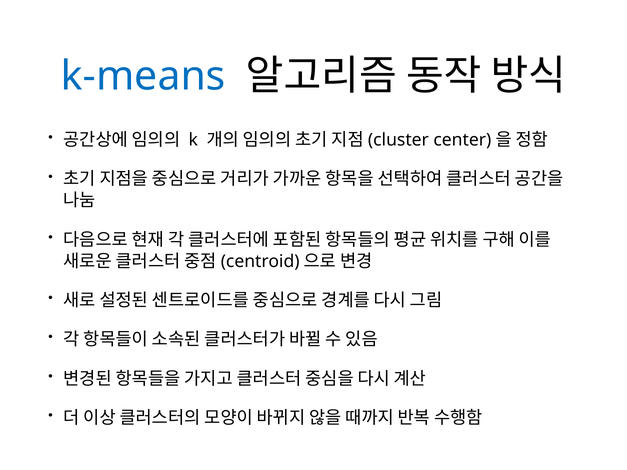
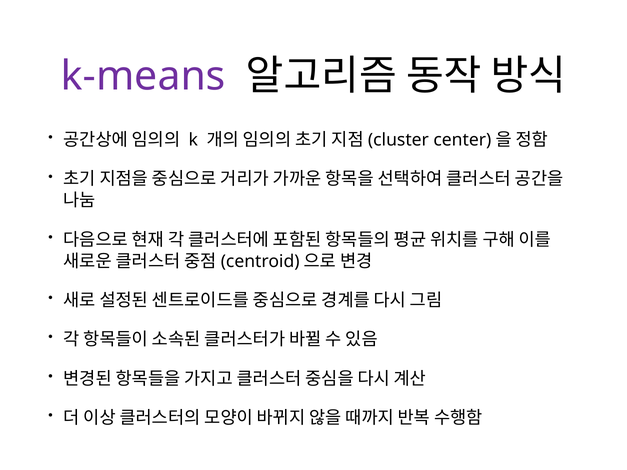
k-means colour: blue -> purple
